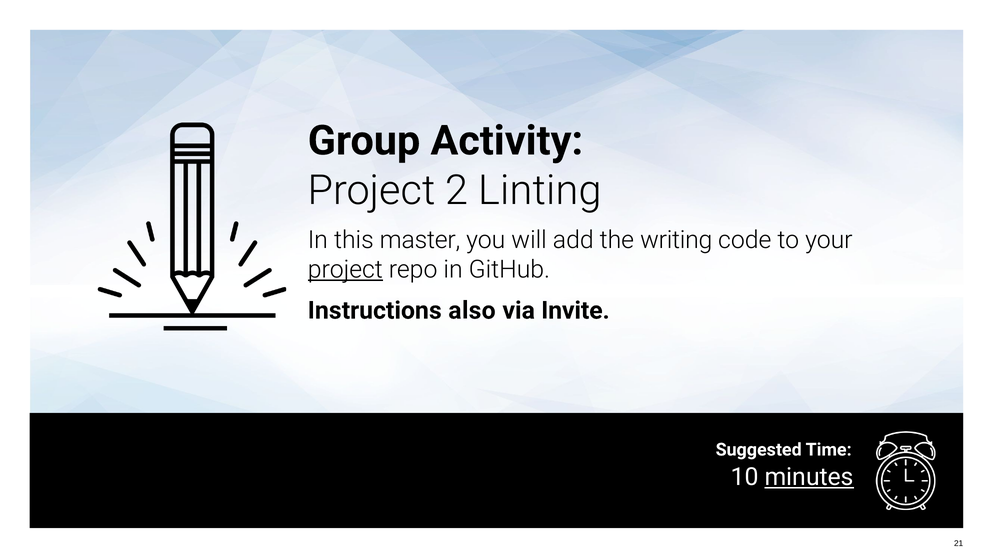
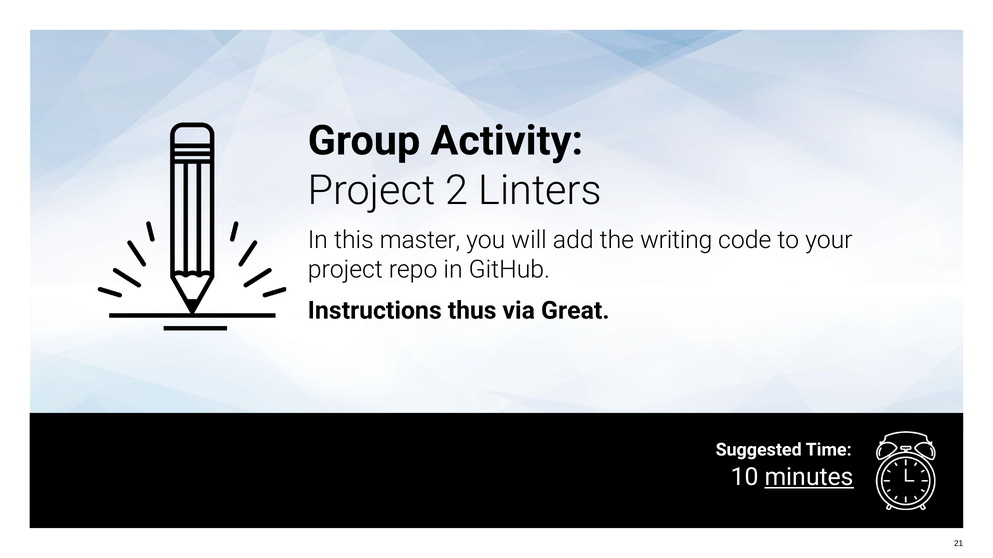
Linting: Linting -> Linters
project at (345, 270) underline: present -> none
also: also -> thus
Invite: Invite -> Great
